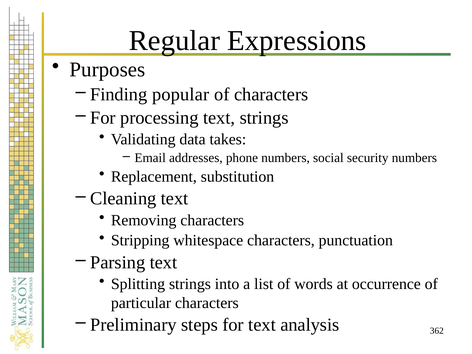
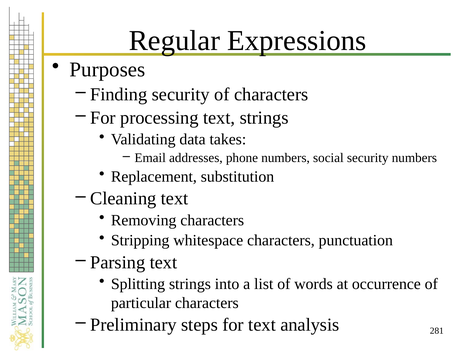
Finding popular: popular -> security
362: 362 -> 281
